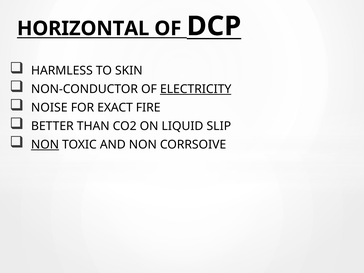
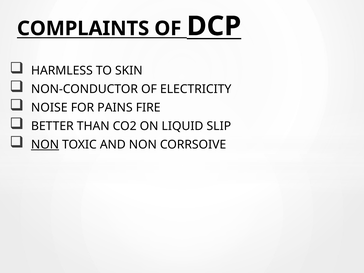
HORIZONTAL: HORIZONTAL -> COMPLAINTS
ELECTRICITY underline: present -> none
EXACT: EXACT -> PAINS
